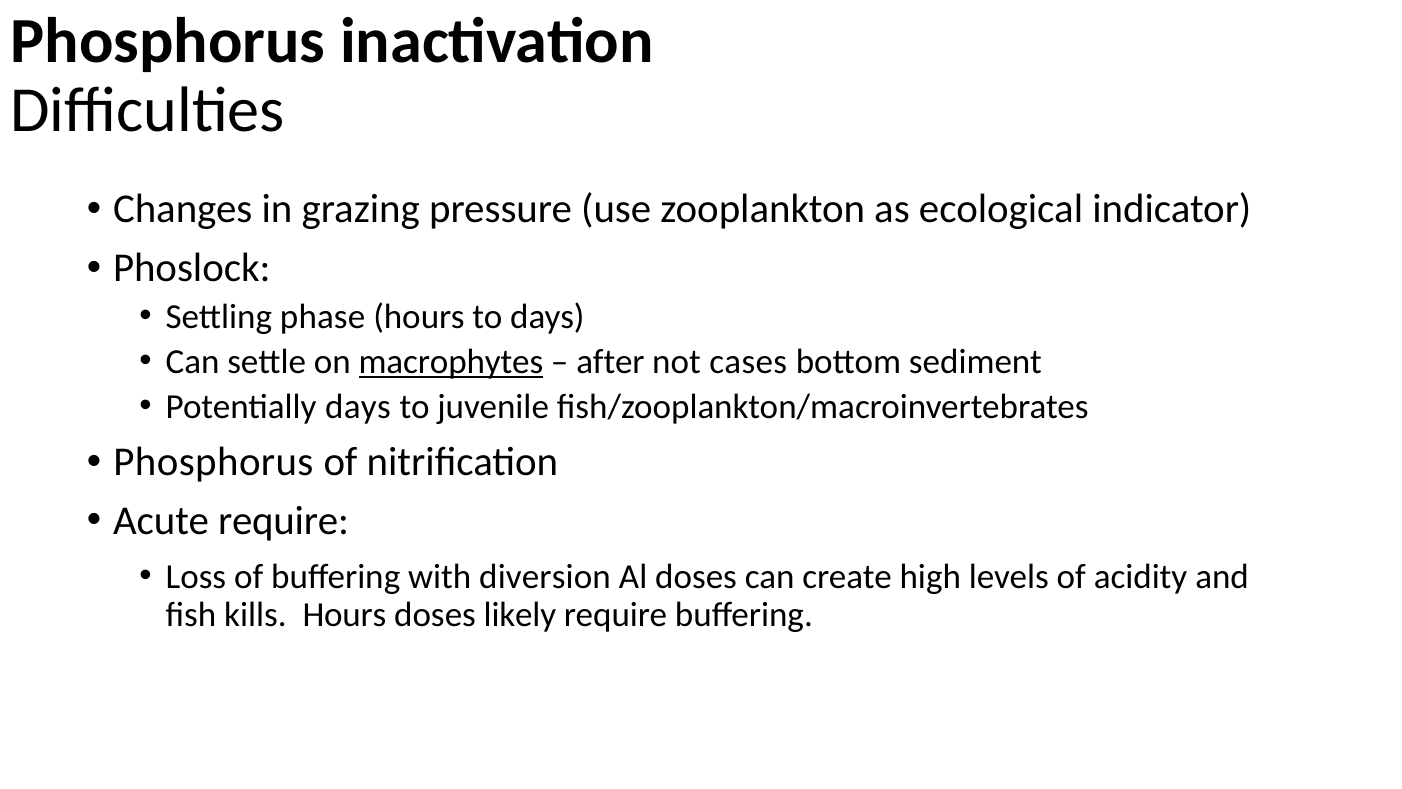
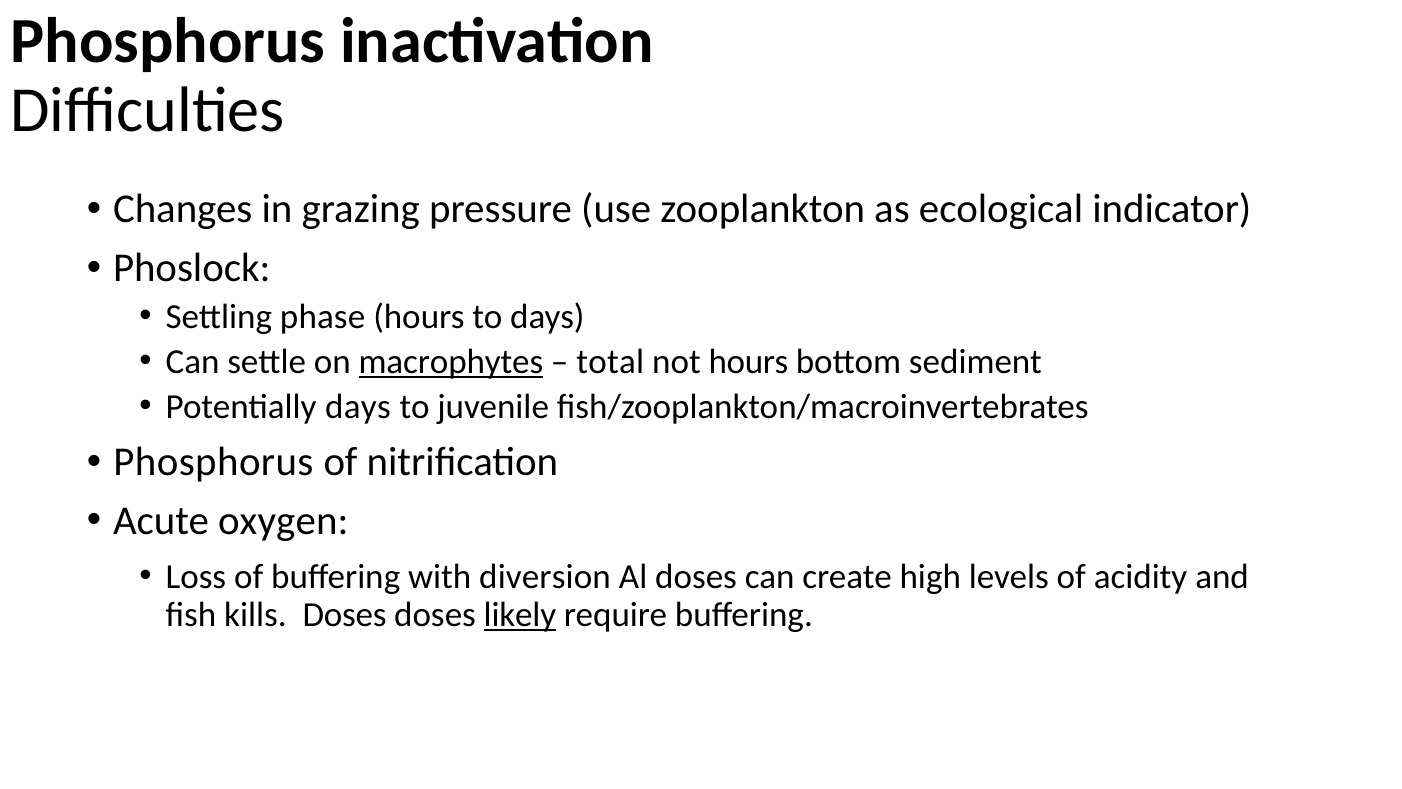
after: after -> total
not cases: cases -> hours
Acute require: require -> oxygen
kills Hours: Hours -> Doses
likely underline: none -> present
